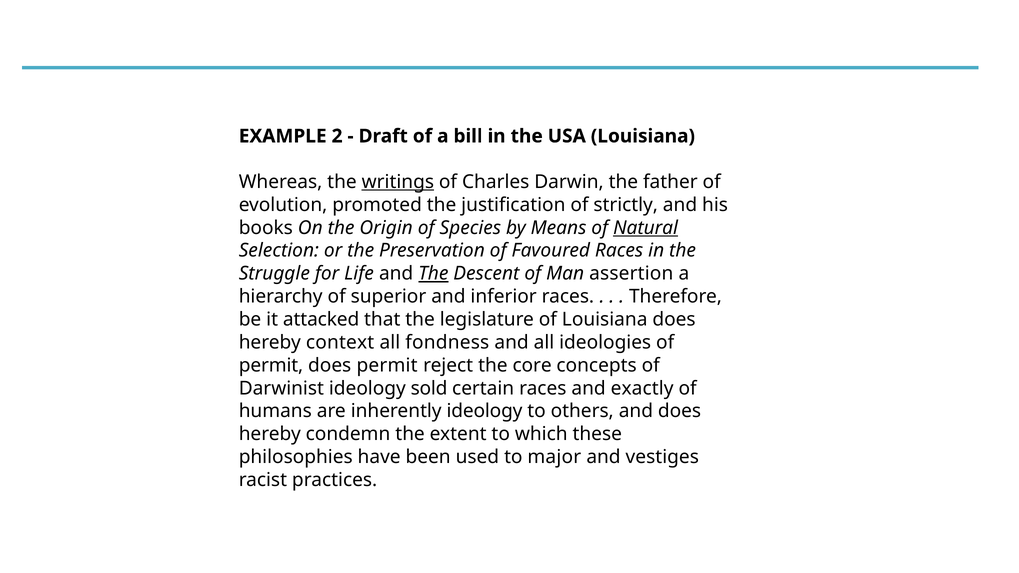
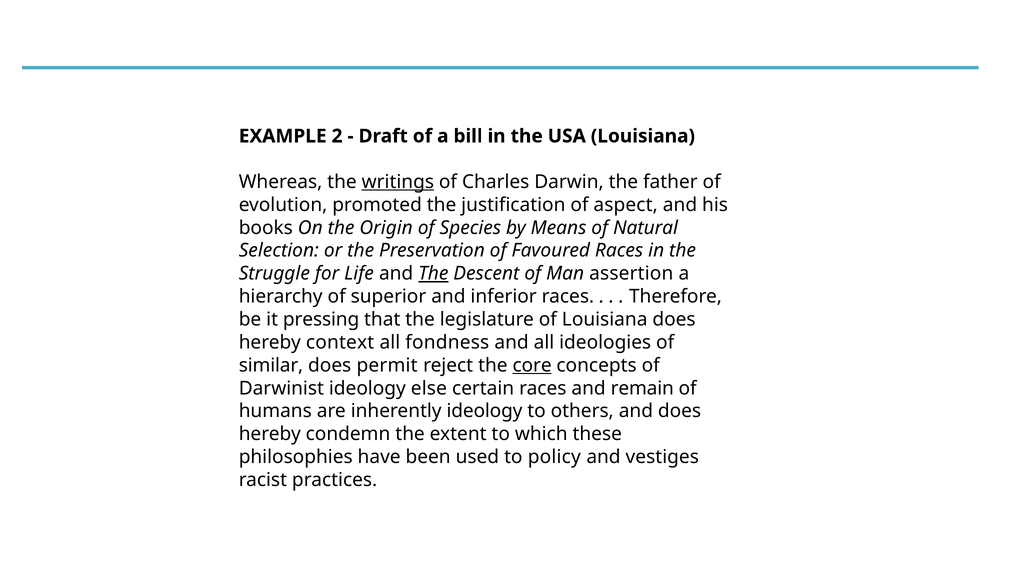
strictly: strictly -> aspect
Natural underline: present -> none
attacked: attacked -> pressing
permit at (271, 365): permit -> similar
core underline: none -> present
sold: sold -> else
exactly: exactly -> remain
major: major -> policy
